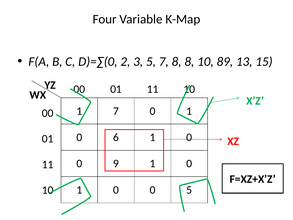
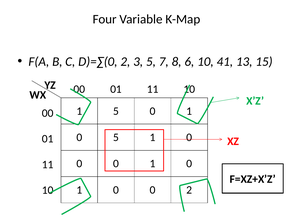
8 8: 8 -> 6
89: 89 -> 41
7 at (116, 111): 7 -> 5
0 6: 6 -> 5
9 at (116, 163): 9 -> 0
0 5: 5 -> 2
